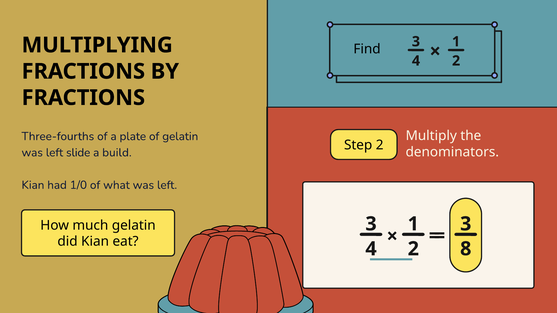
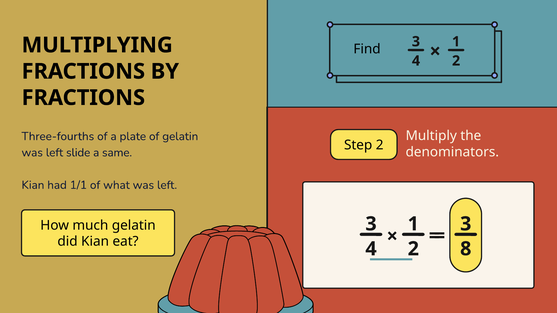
build: build -> same
1/0: 1/0 -> 1/1
